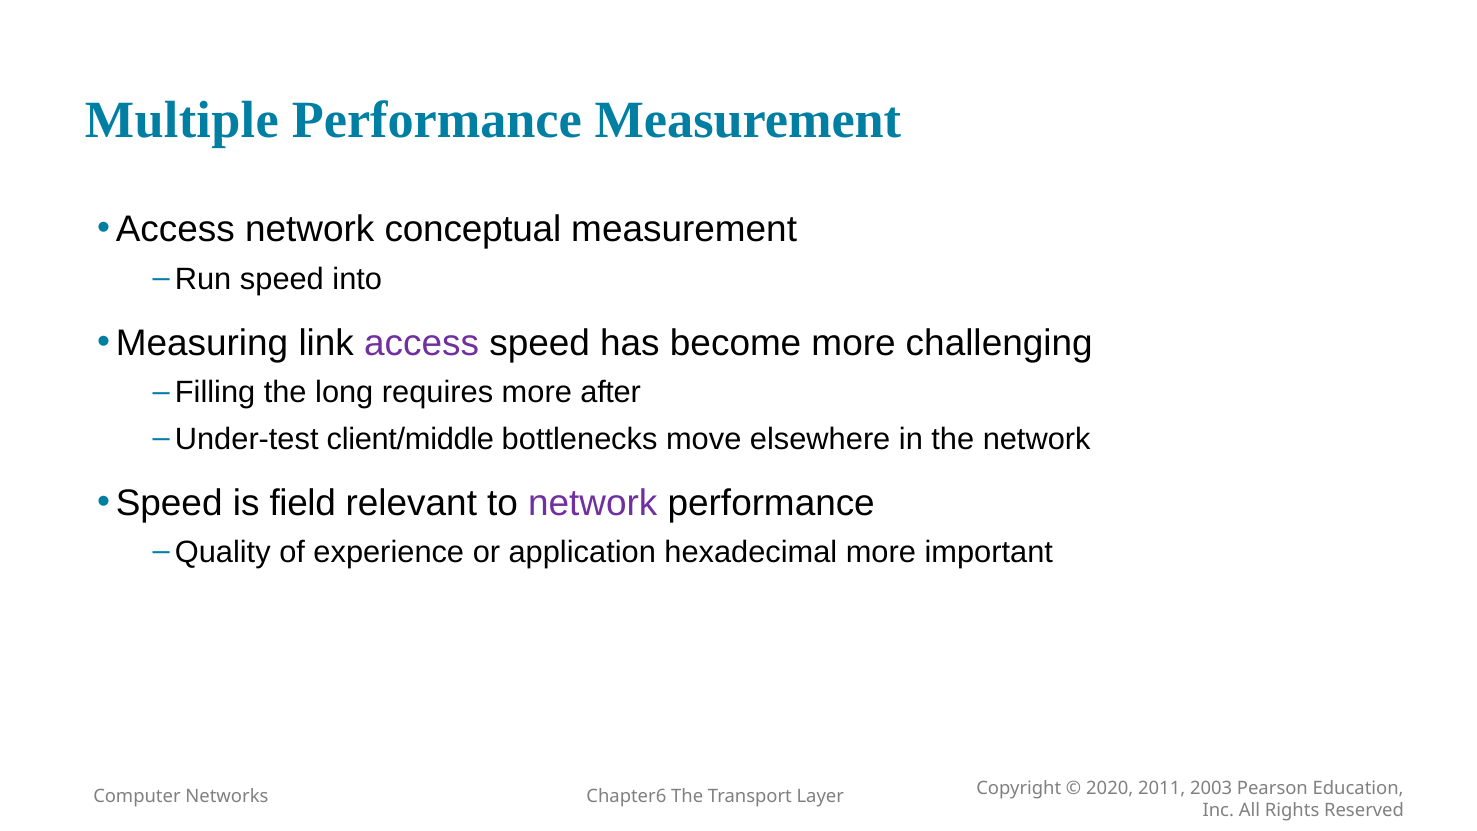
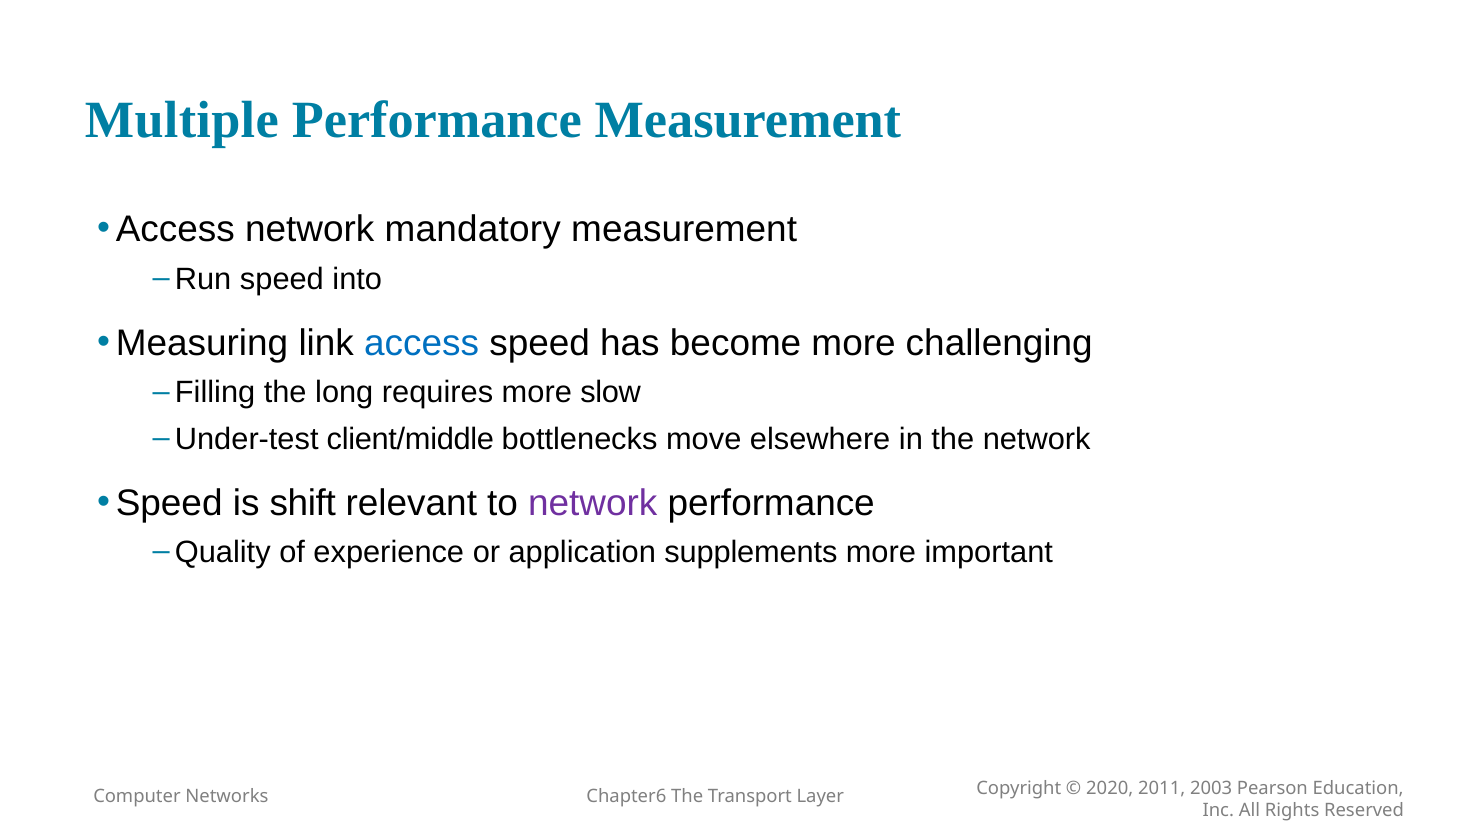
conceptual: conceptual -> mandatory
access at (422, 343) colour: purple -> blue
after: after -> slow
field: field -> shift
hexadecimal: hexadecimal -> supplements
